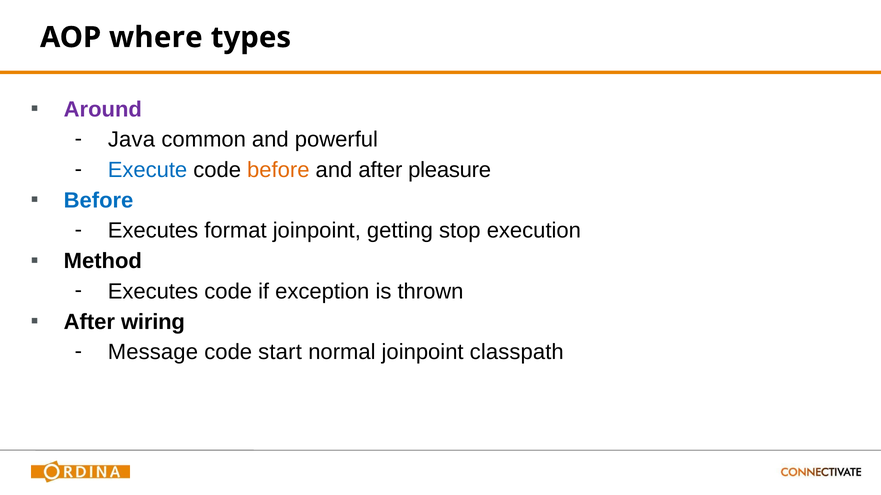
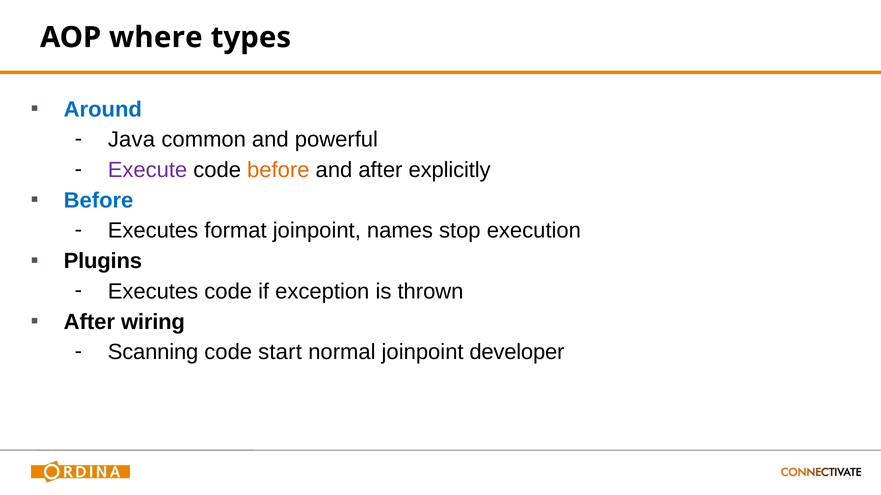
Around colour: purple -> blue
Execute colour: blue -> purple
pleasure: pleasure -> explicitly
getting: getting -> names
Method: Method -> Plugins
Message: Message -> Scanning
classpath: classpath -> developer
